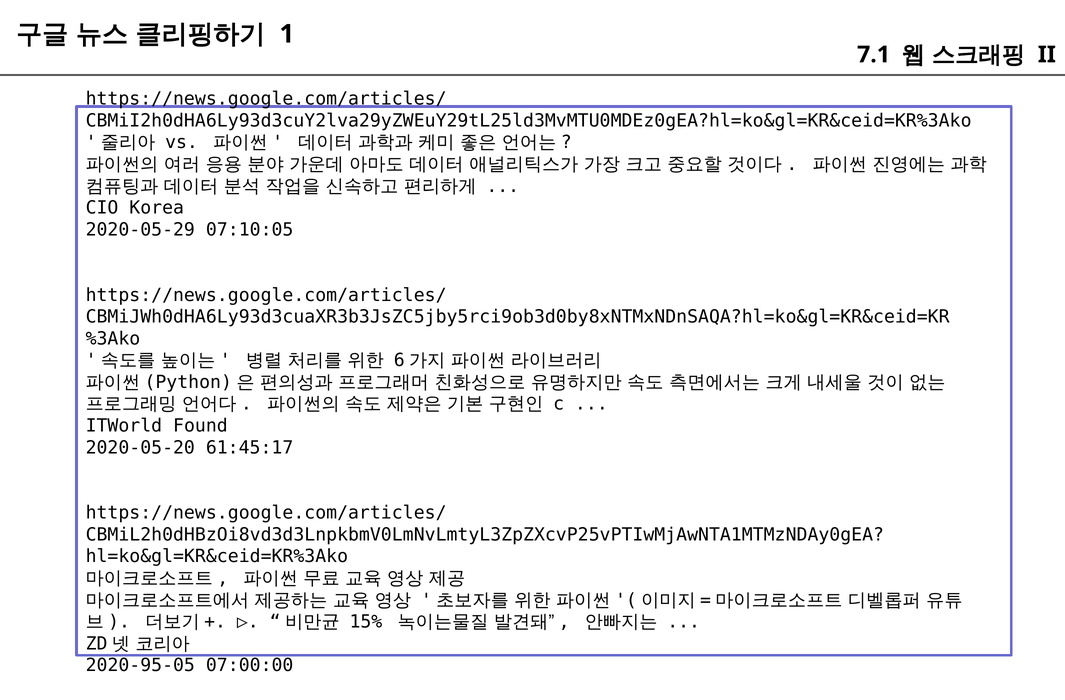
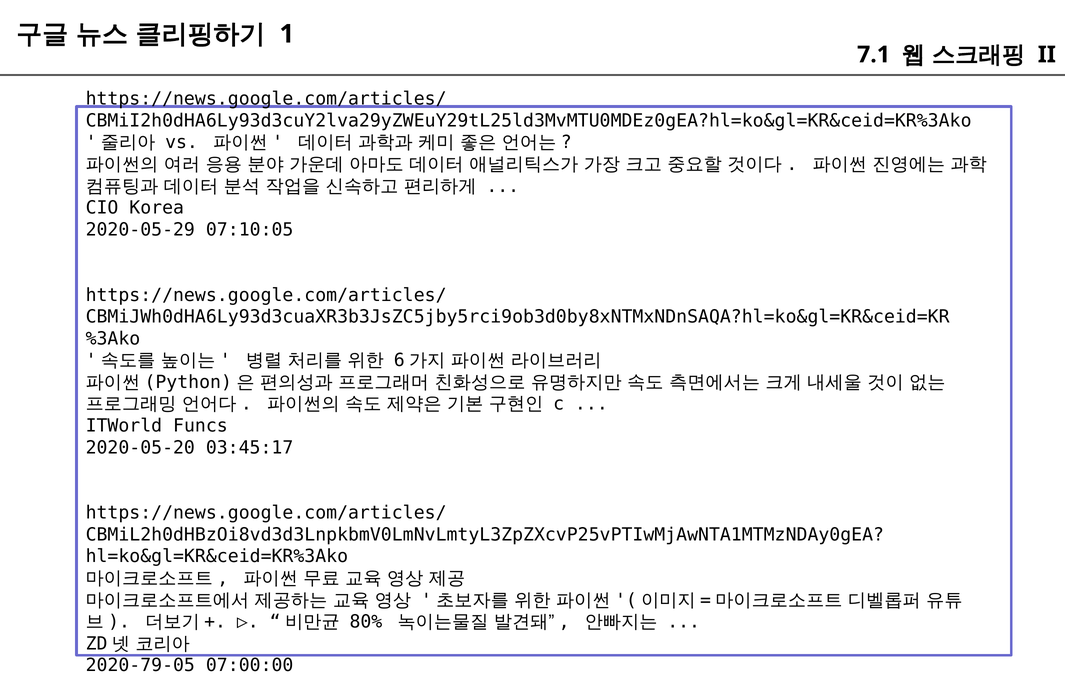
Found: Found -> Funcs
61:45:17: 61:45:17 -> 03:45:17
15%: 15% -> 80%
2020-95-05: 2020-95-05 -> 2020-79-05
